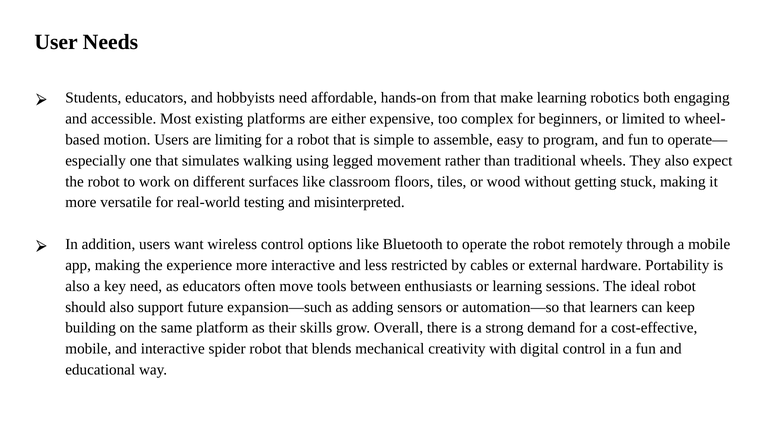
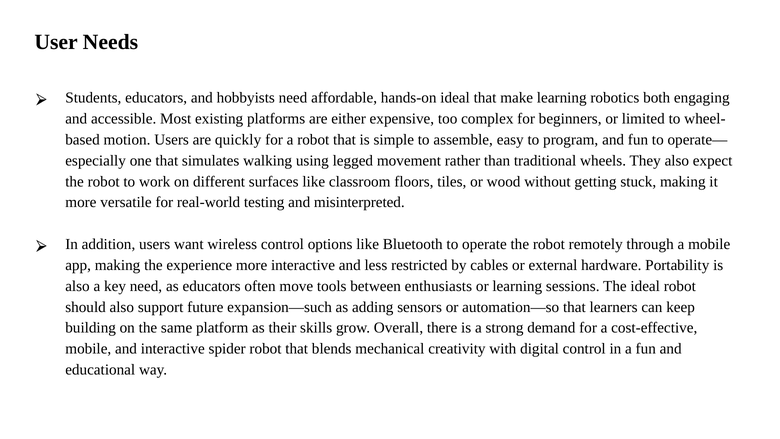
hands-on from: from -> ideal
limiting: limiting -> quickly
